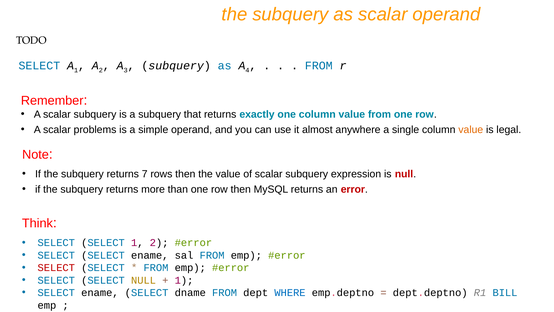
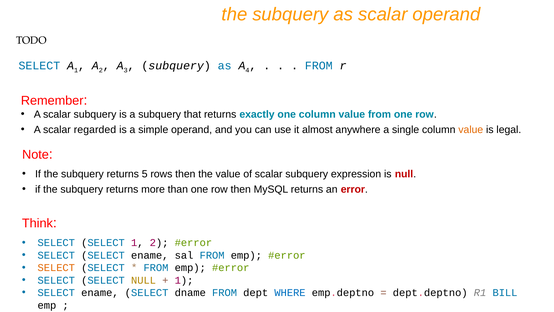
problems: problems -> regarded
7: 7 -> 5
SELECT at (56, 267) colour: red -> orange
